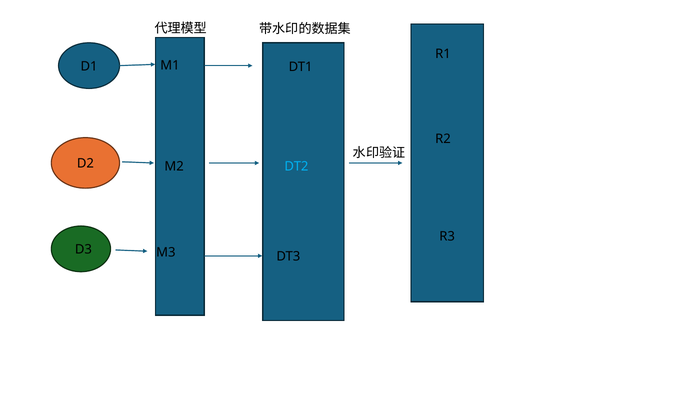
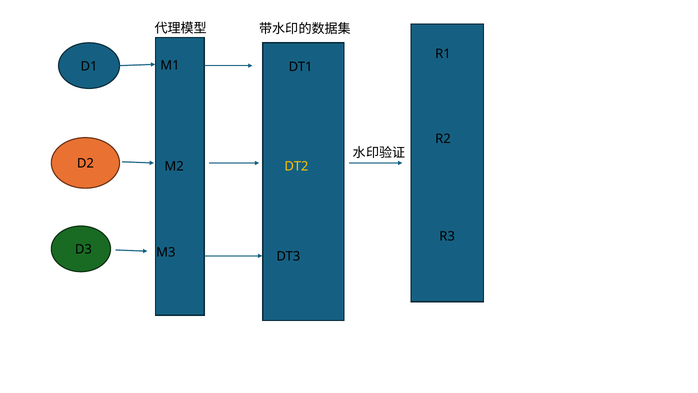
DT2 colour: light blue -> yellow
